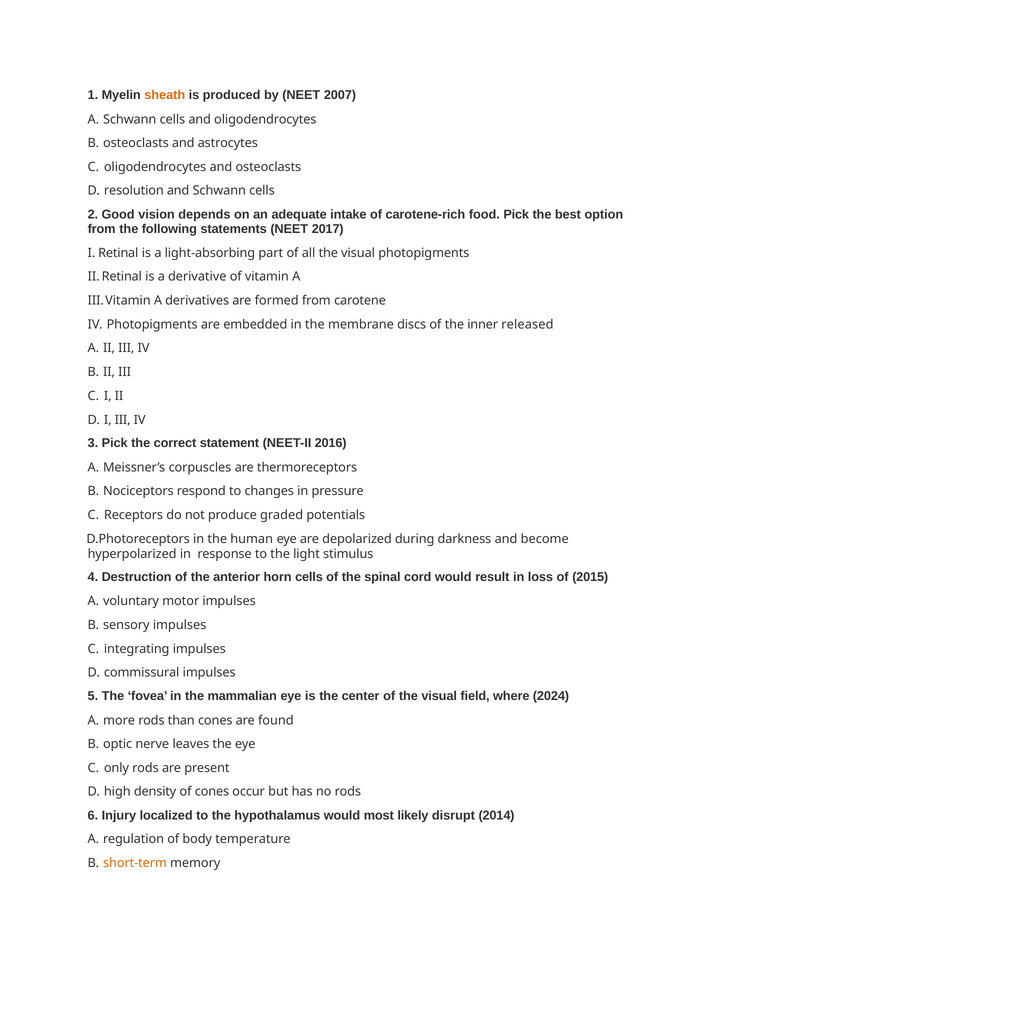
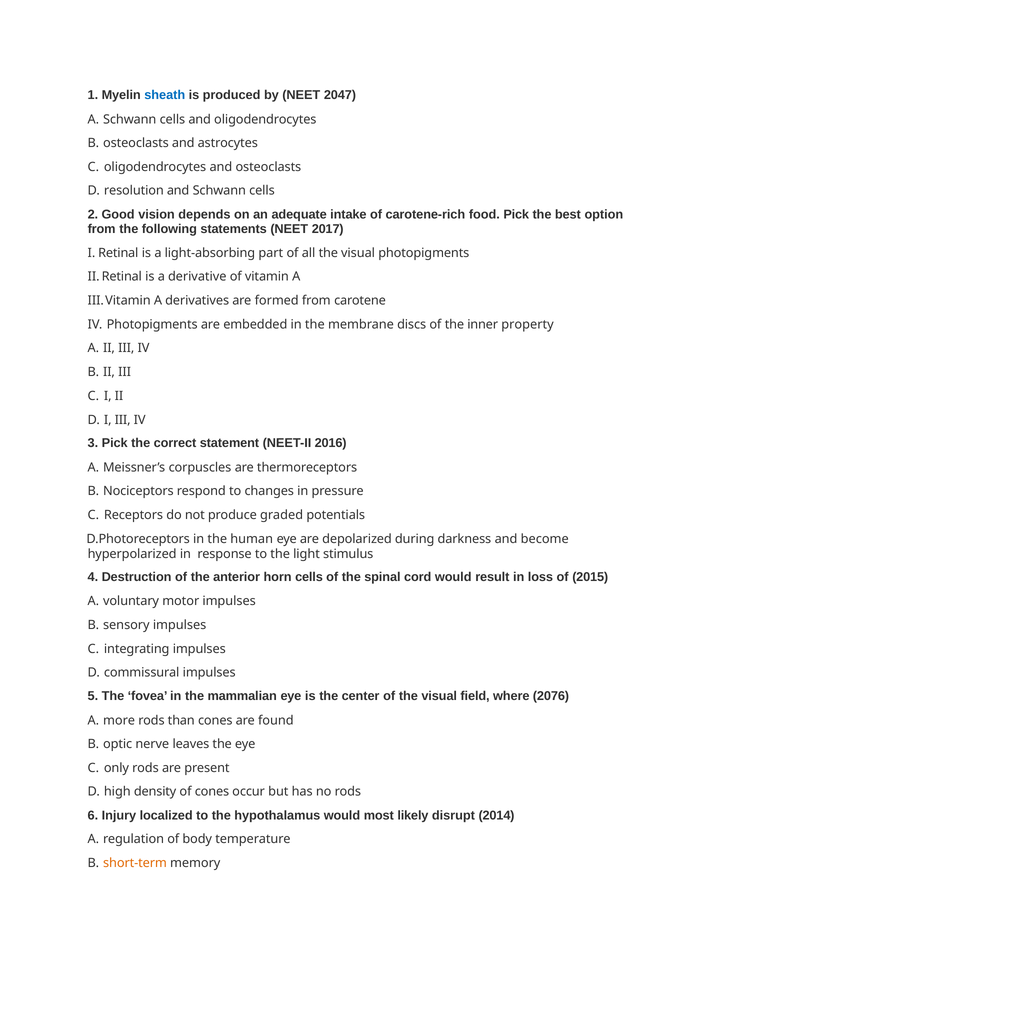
sheath colour: orange -> blue
2007: 2007 -> 2047
released: released -> property
2024: 2024 -> 2076
